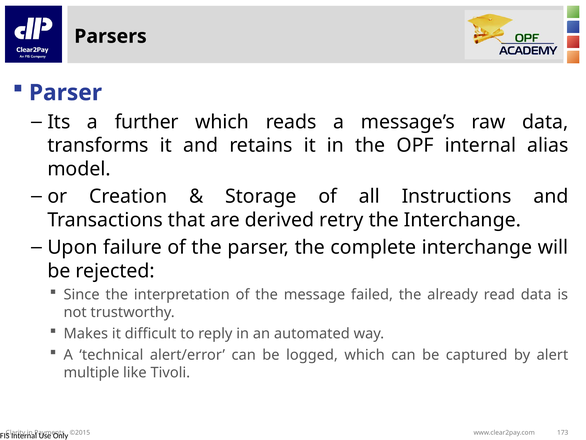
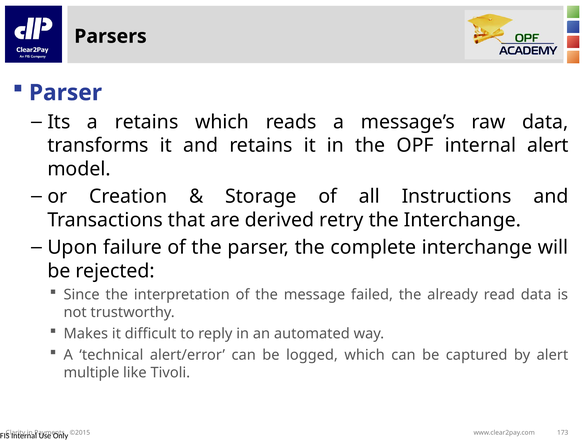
a further: further -> retains
internal alias: alias -> alert
